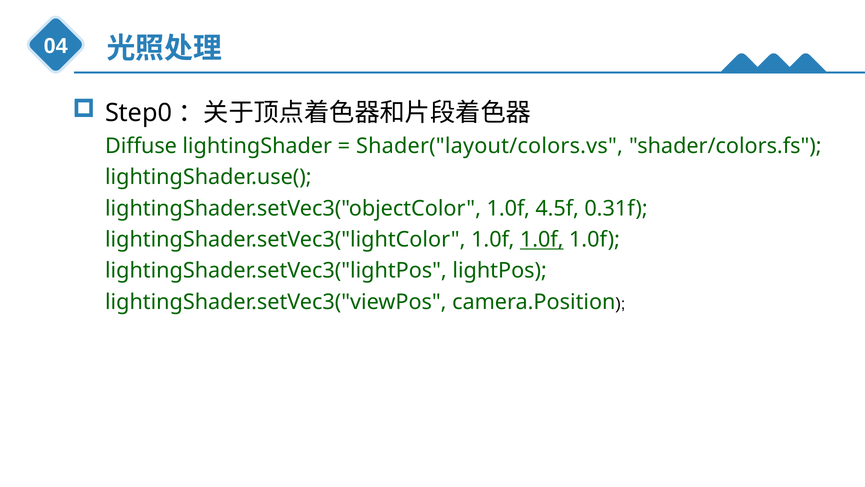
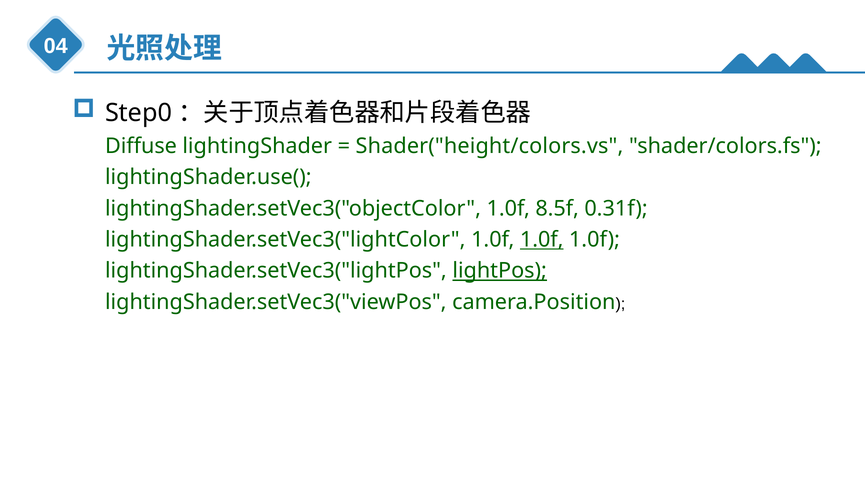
Shader("layout/colors.vs: Shader("layout/colors.vs -> Shader("height/colors.vs
4.5f: 4.5f -> 8.5f
lightPos underline: none -> present
